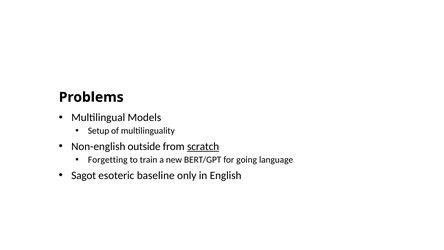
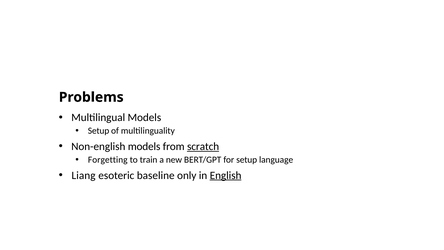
Non-english outside: outside -> models
for going: going -> setup
Sagot: Sagot -> Liang
English underline: none -> present
